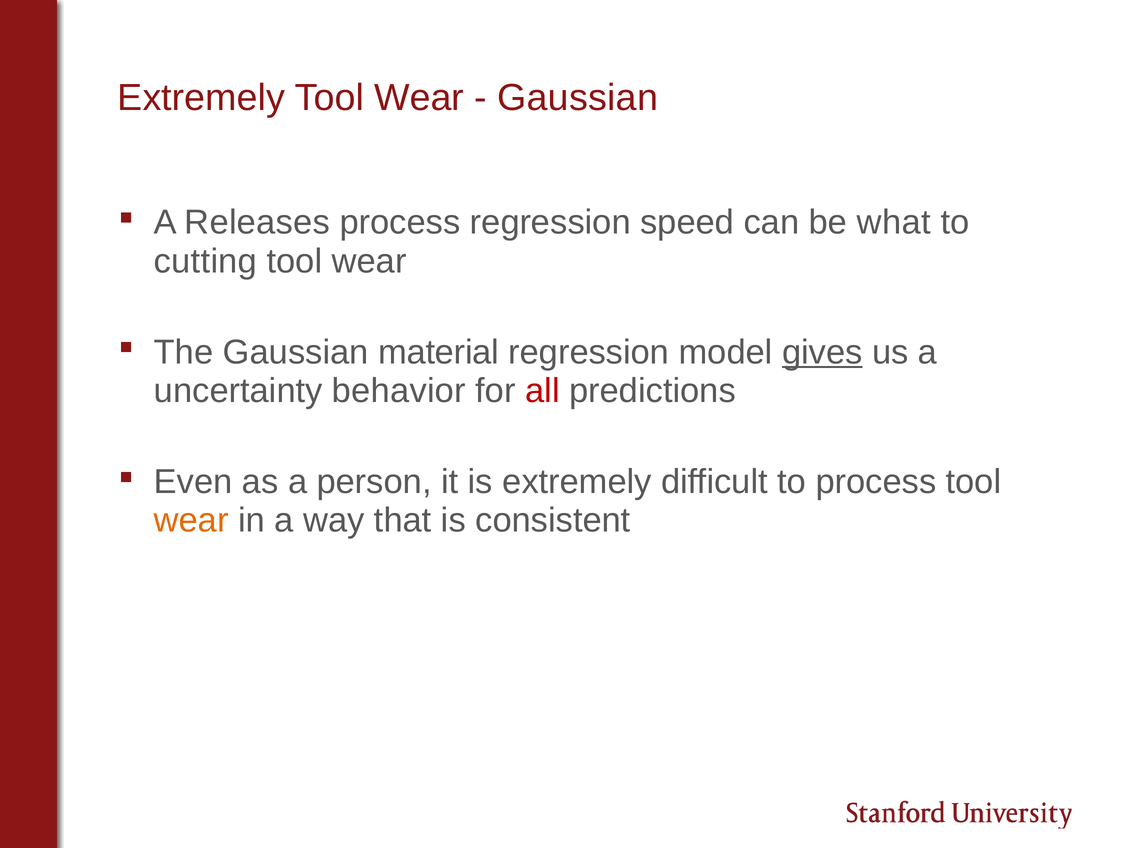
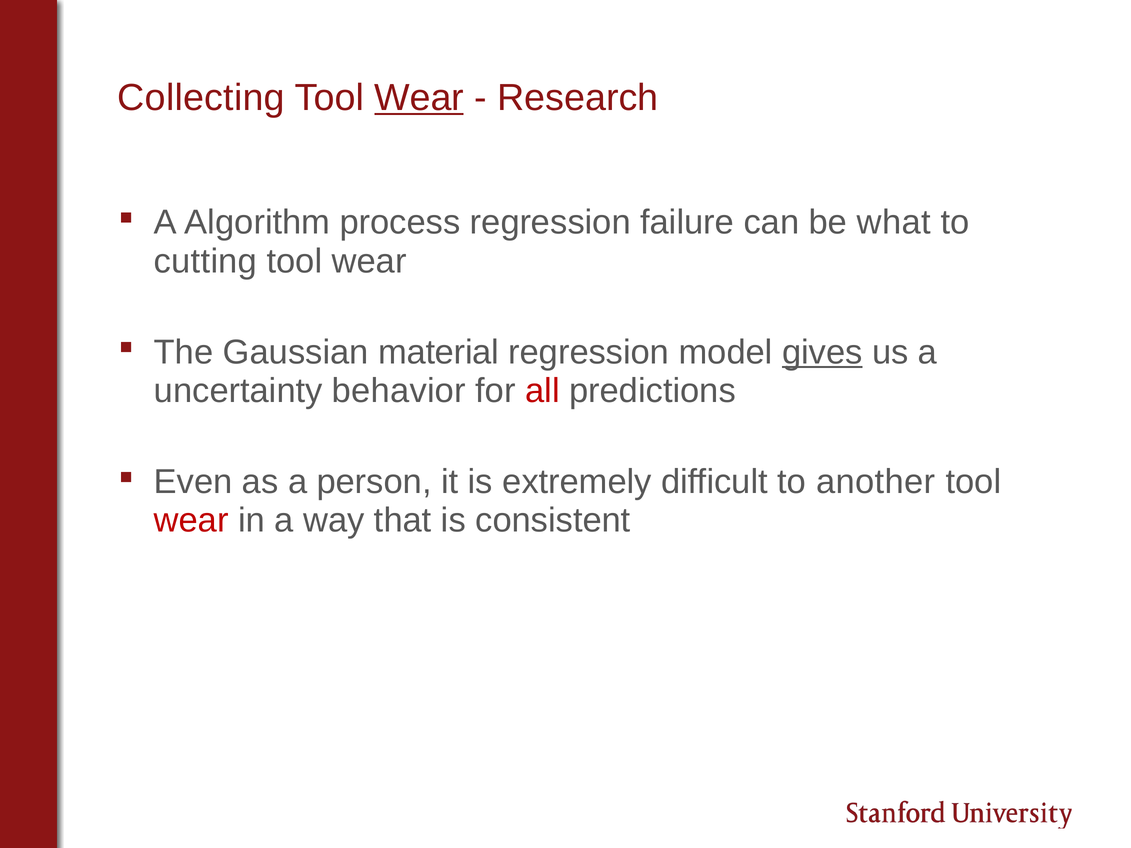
Extremely at (201, 98): Extremely -> Collecting
Wear at (419, 98) underline: none -> present
Gaussian at (578, 98): Gaussian -> Research
Releases: Releases -> Algorithm
speed: speed -> failure
to process: process -> another
wear at (191, 521) colour: orange -> red
